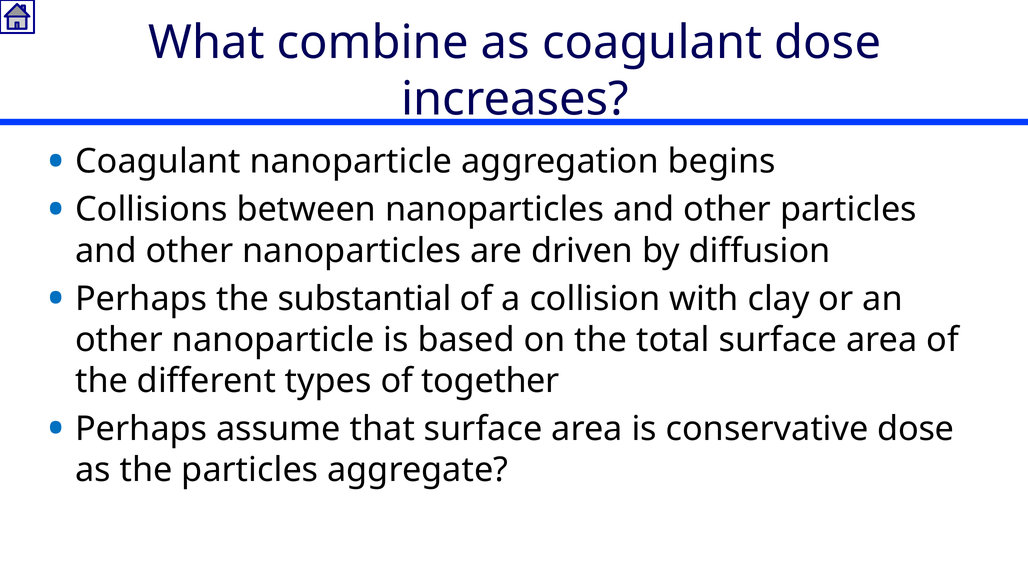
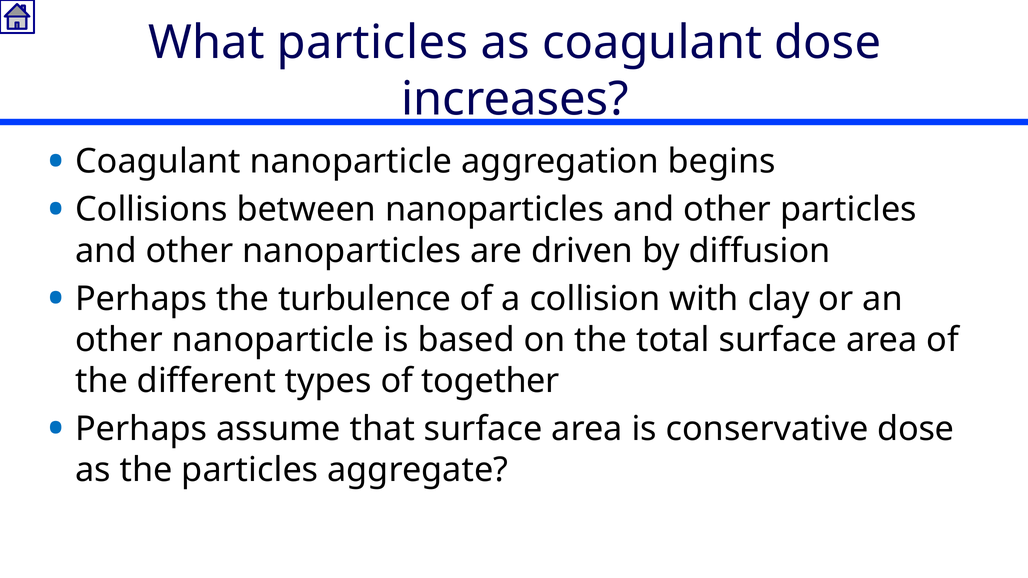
What combine: combine -> particles
substantial: substantial -> turbulence
